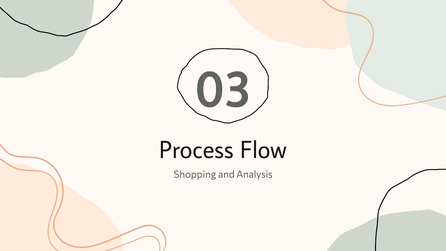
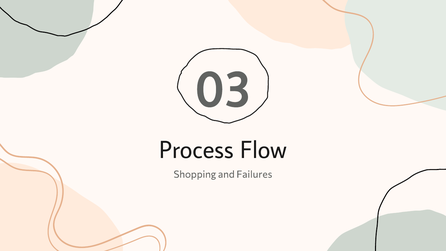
Analysis: Analysis -> Failures
